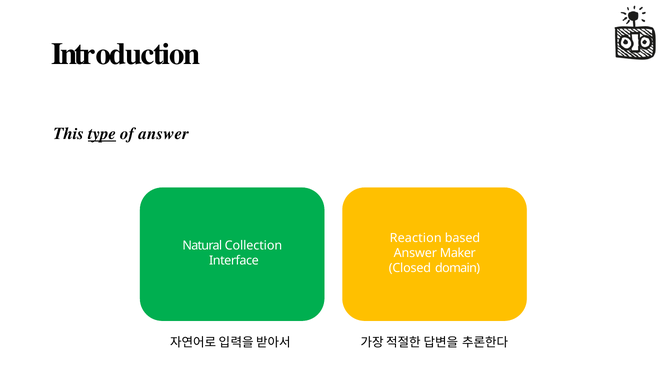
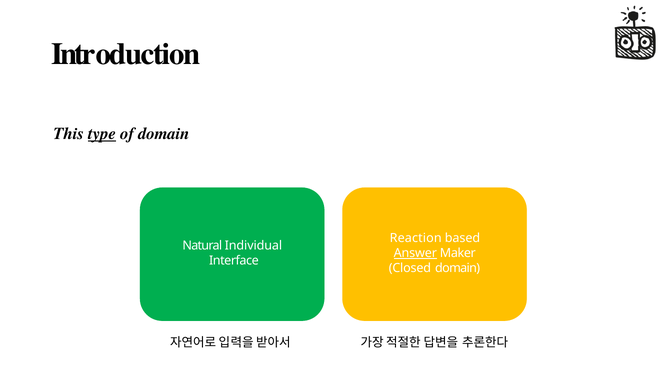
of answer: answer -> domain
Collection: Collection -> Individual
Answer at (415, 253) underline: none -> present
